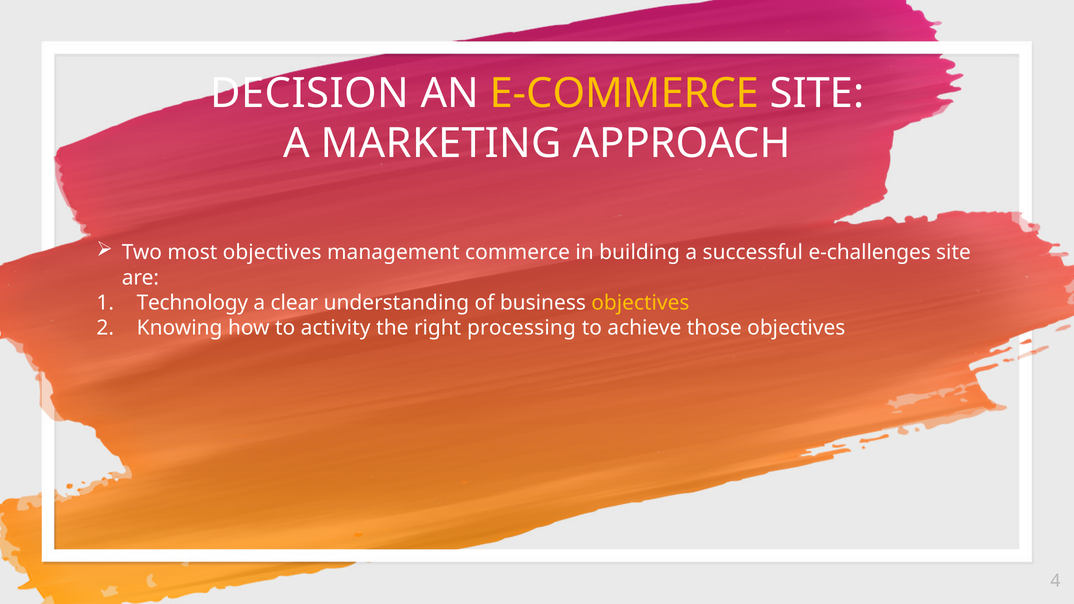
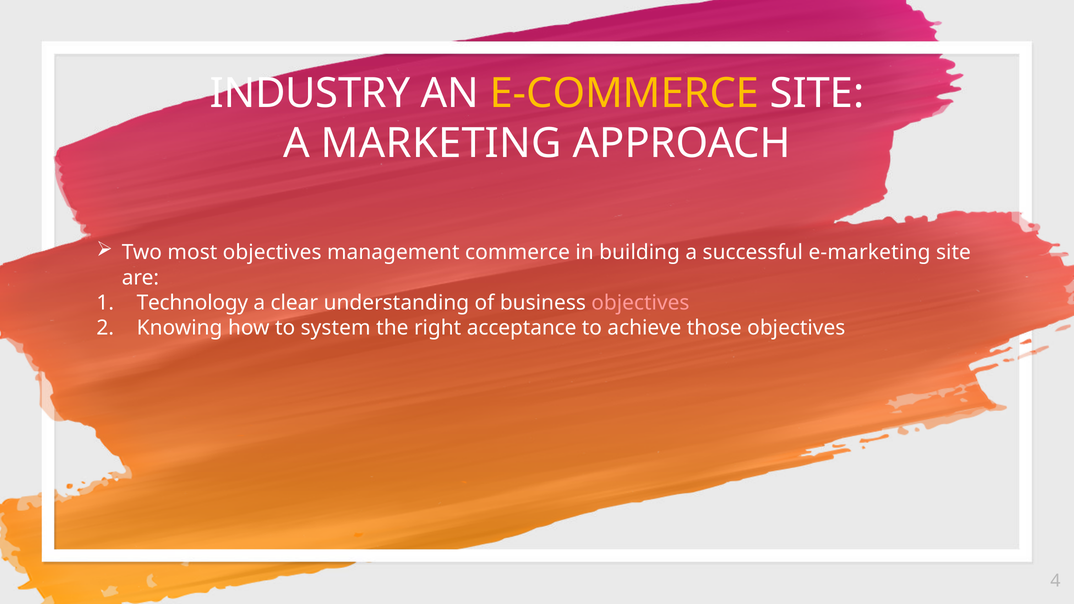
DECISION: DECISION -> INDUSTRY
e-challenges: e-challenges -> e-marketing
objectives at (640, 303) colour: yellow -> pink
activity: activity -> system
processing: processing -> acceptance
